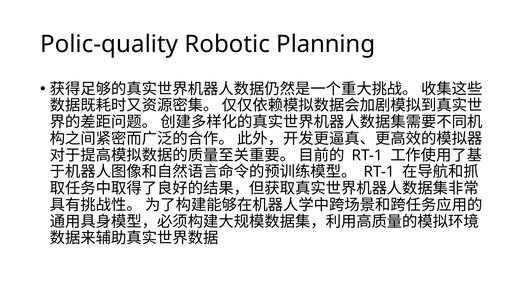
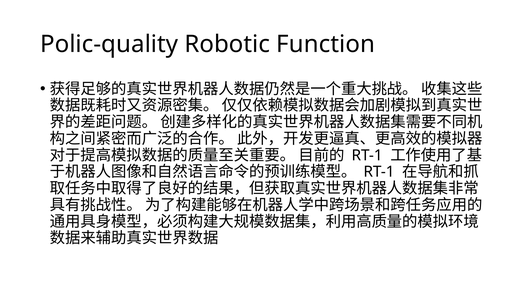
Planning: Planning -> Function
